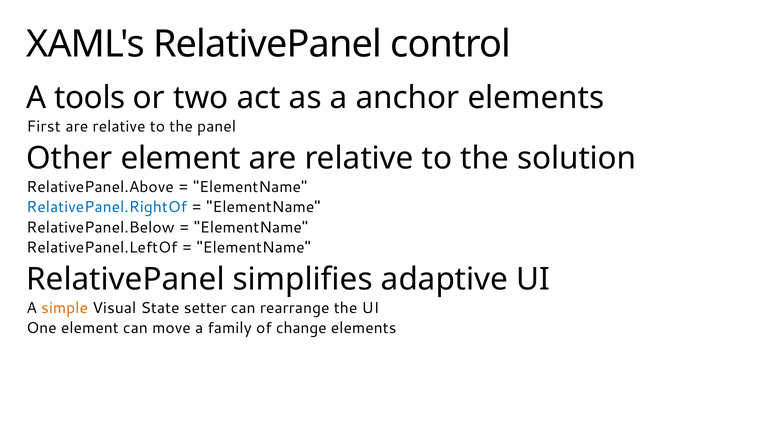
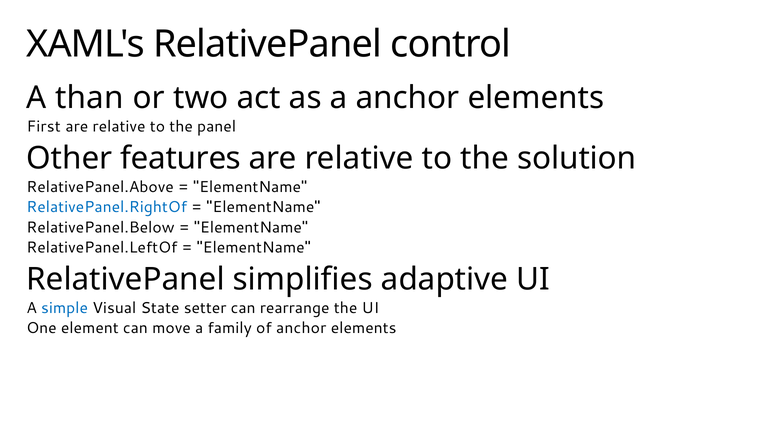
tools: tools -> than
Other element: element -> features
simple colour: orange -> blue
of change: change -> anchor
